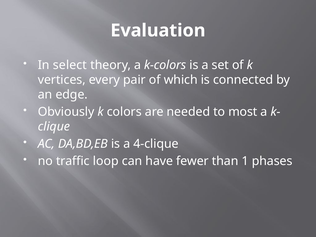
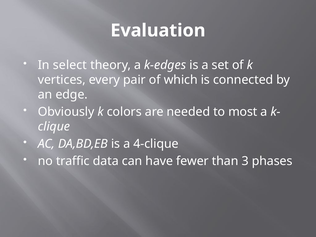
k-colors: k-colors -> k-edges
loop: loop -> data
1: 1 -> 3
